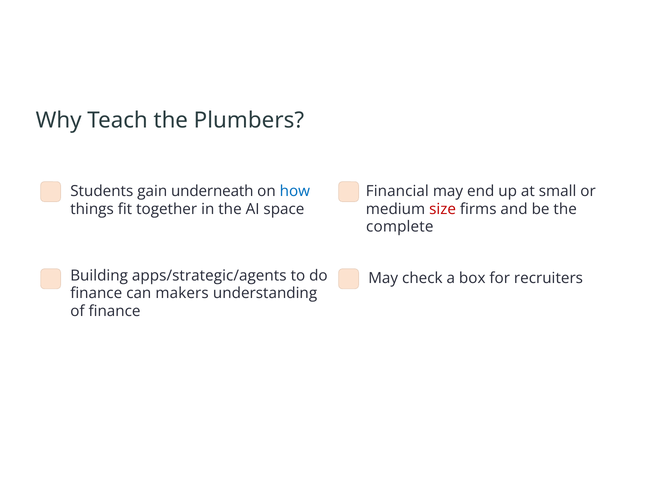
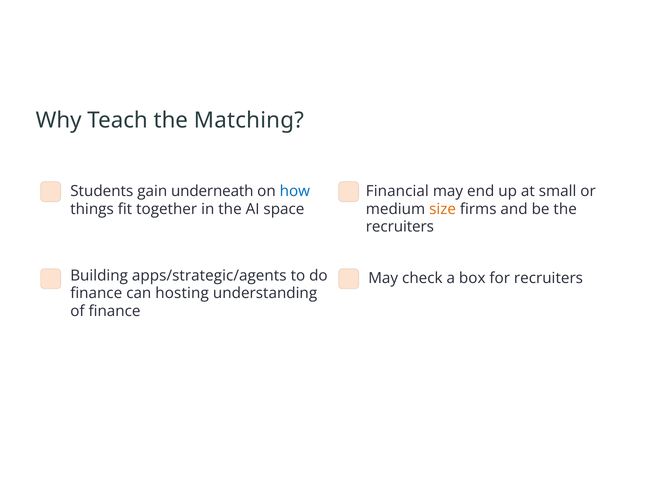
Plumbers: Plumbers -> Matching
size colour: red -> orange
complete at (400, 226): complete -> recruiters
makers: makers -> hosting
